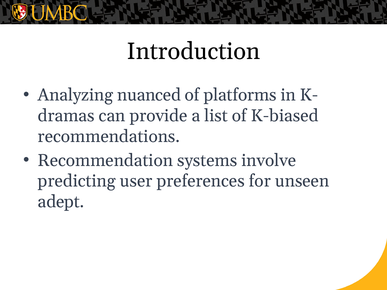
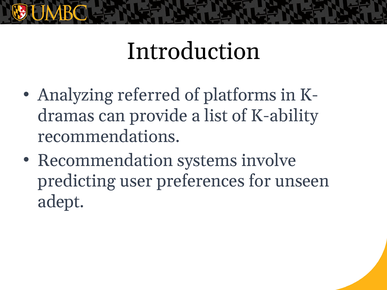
nuanced: nuanced -> referred
K-biased: K-biased -> K-ability
